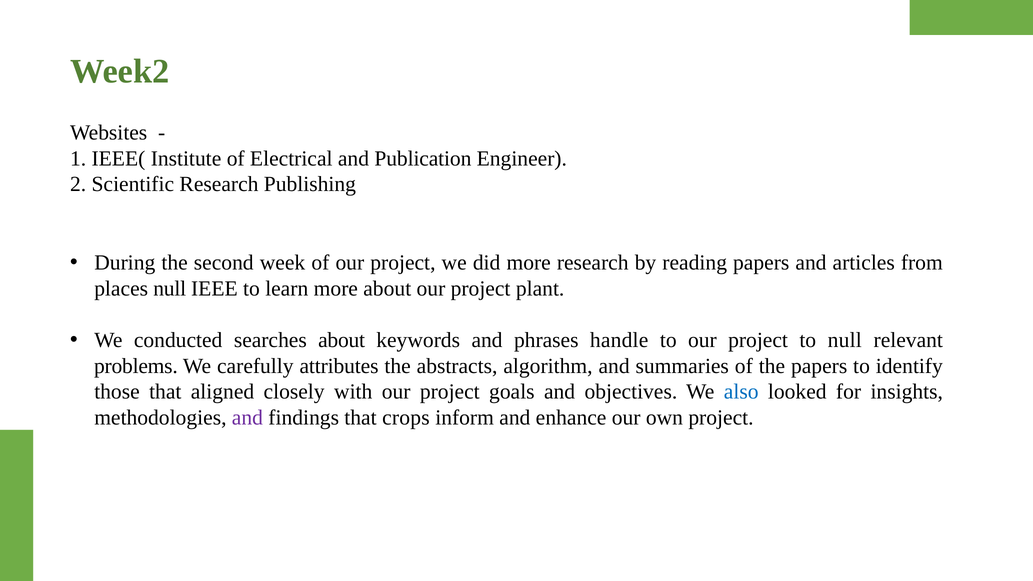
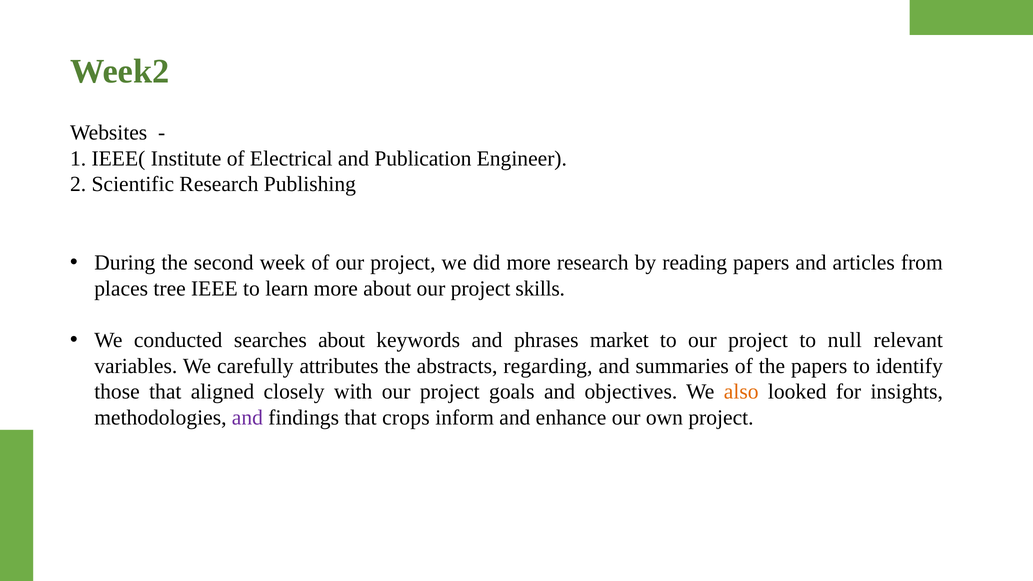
places null: null -> tree
plant: plant -> skills
handle: handle -> market
problems: problems -> variables
algorithm: algorithm -> regarding
also colour: blue -> orange
